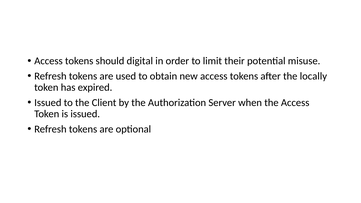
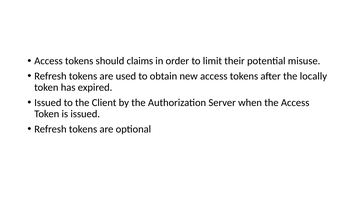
digital: digital -> claims
